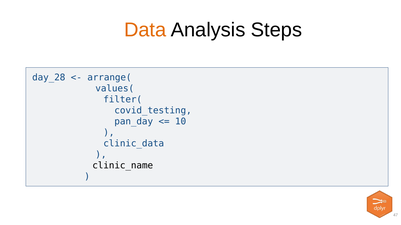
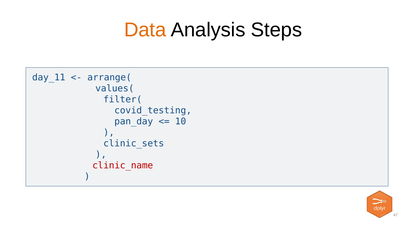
day_28: day_28 -> day_11
clinic_data: clinic_data -> clinic_sets
clinic_name colour: black -> red
